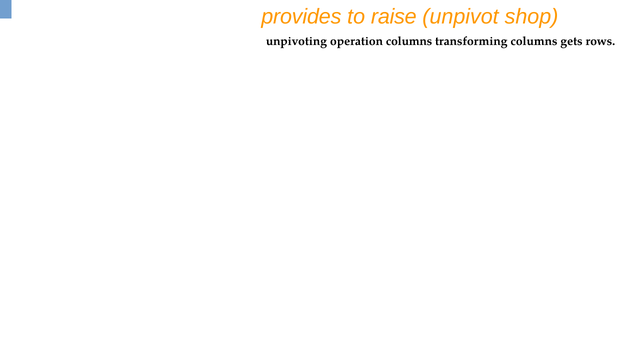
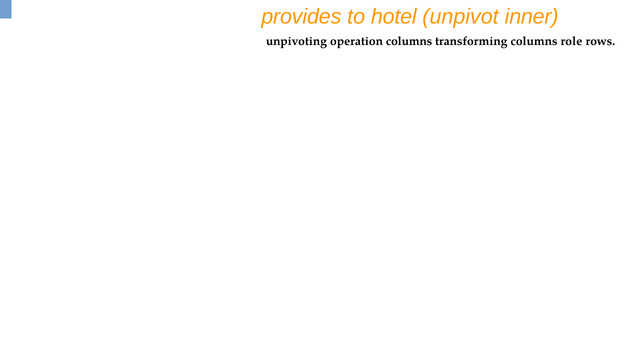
raise: raise -> hotel
shop: shop -> inner
gets: gets -> role
